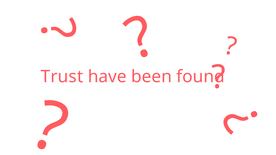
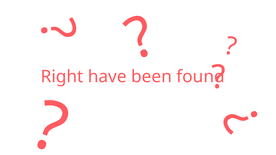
Trust: Trust -> Right
